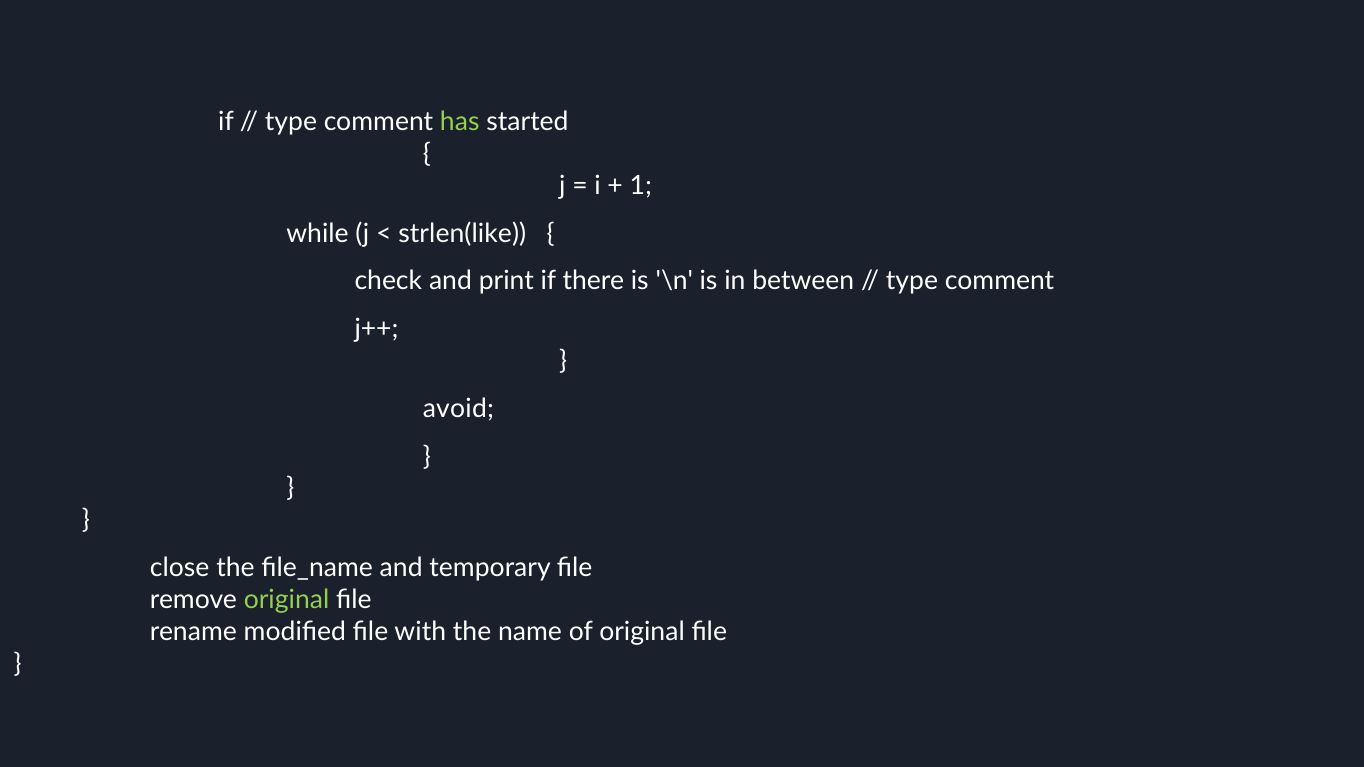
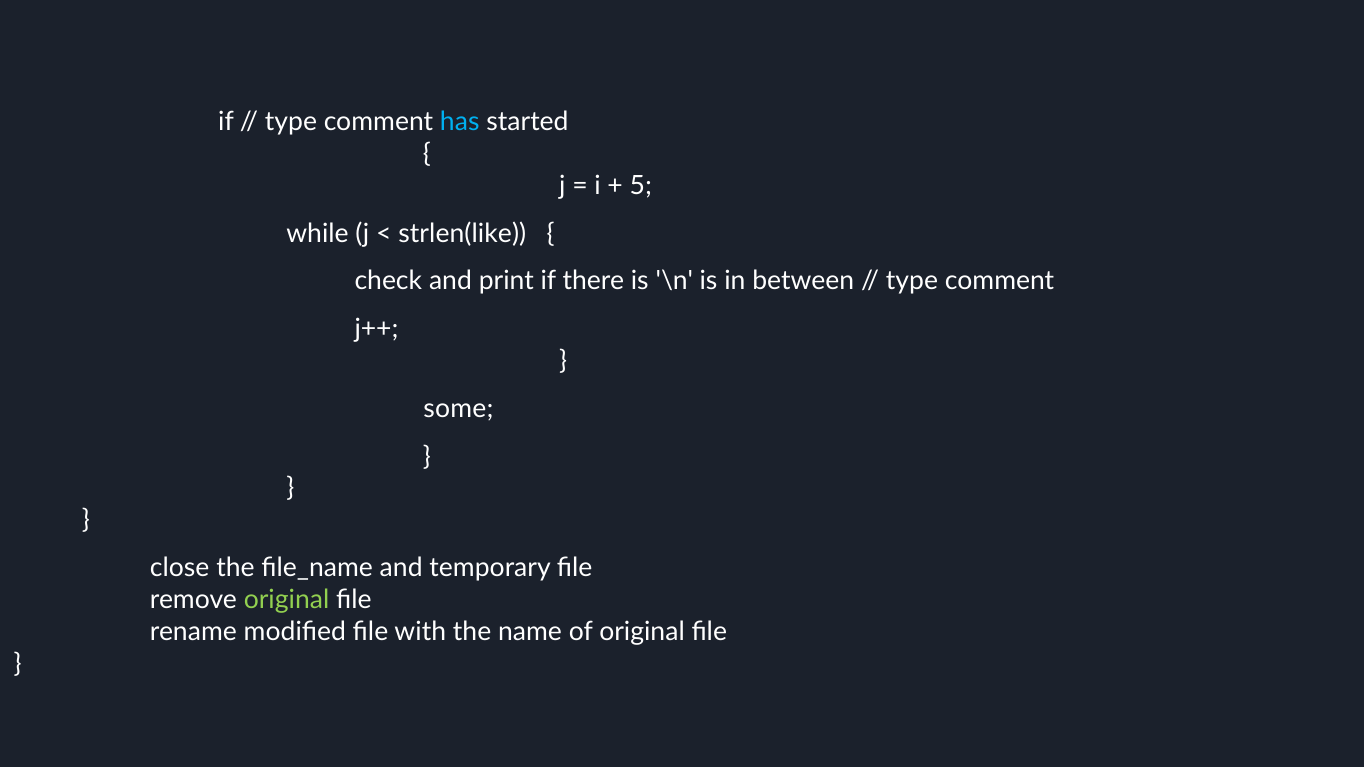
has colour: light green -> light blue
1: 1 -> 5
avoid: avoid -> some
